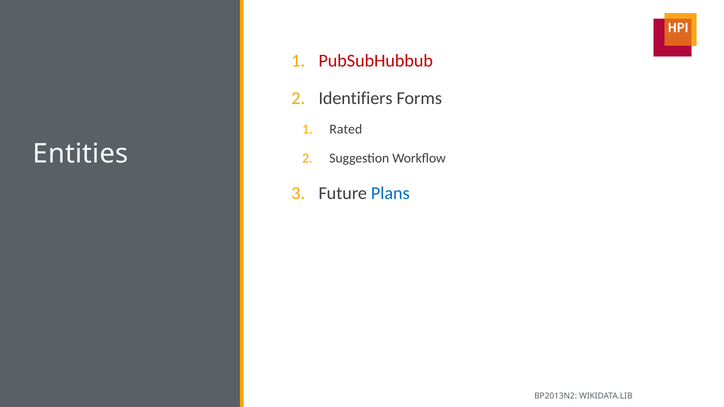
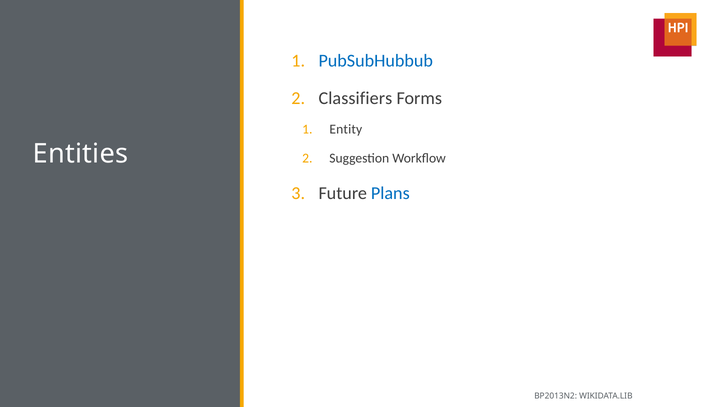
PubSubHubbub colour: red -> blue
Identifiers: Identifiers -> Classifiers
Rated: Rated -> Entity
